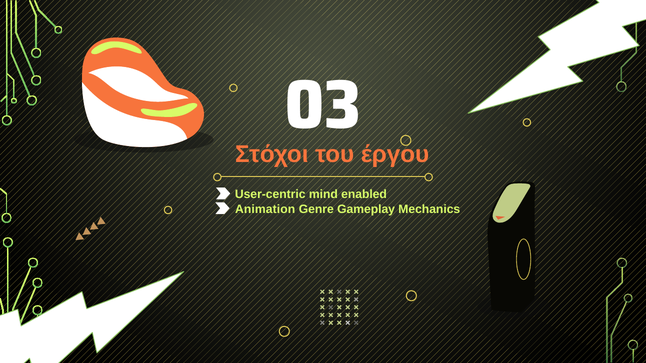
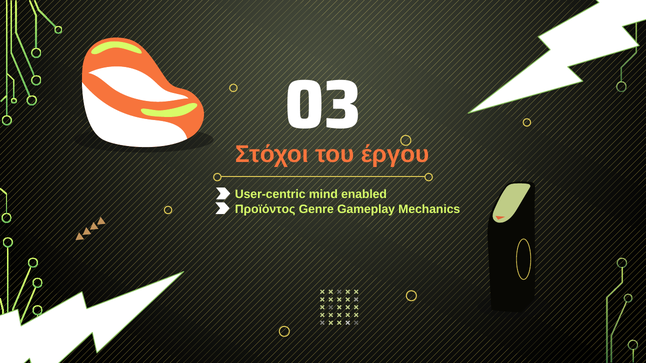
Animation: Animation -> Προϊόντος
